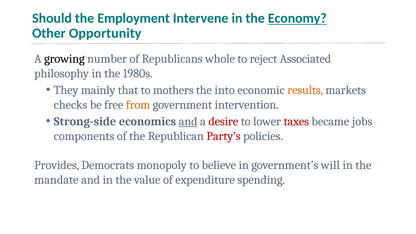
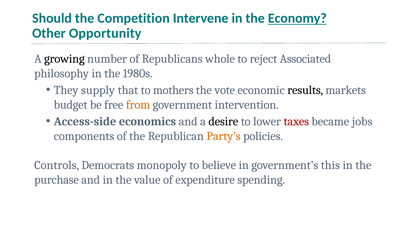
Employment: Employment -> Competition
mainly: mainly -> supply
into: into -> vote
results colour: orange -> black
checks: checks -> budget
Strong-side: Strong-side -> Access-side
and at (188, 122) underline: present -> none
desire colour: red -> black
Party’s colour: red -> orange
Provides: Provides -> Controls
will: will -> this
mandate: mandate -> purchase
